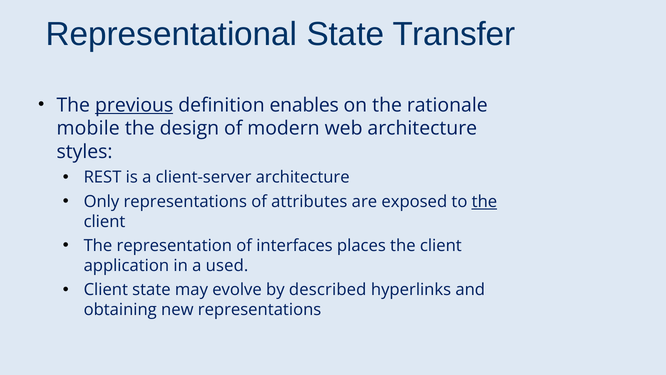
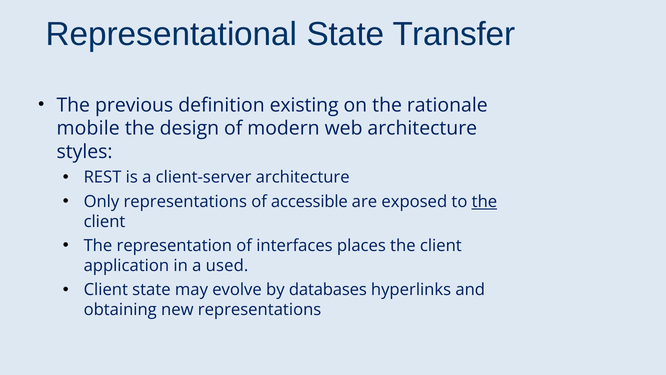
previous underline: present -> none
enables: enables -> existing
attributes: attributes -> accessible
described: described -> databases
